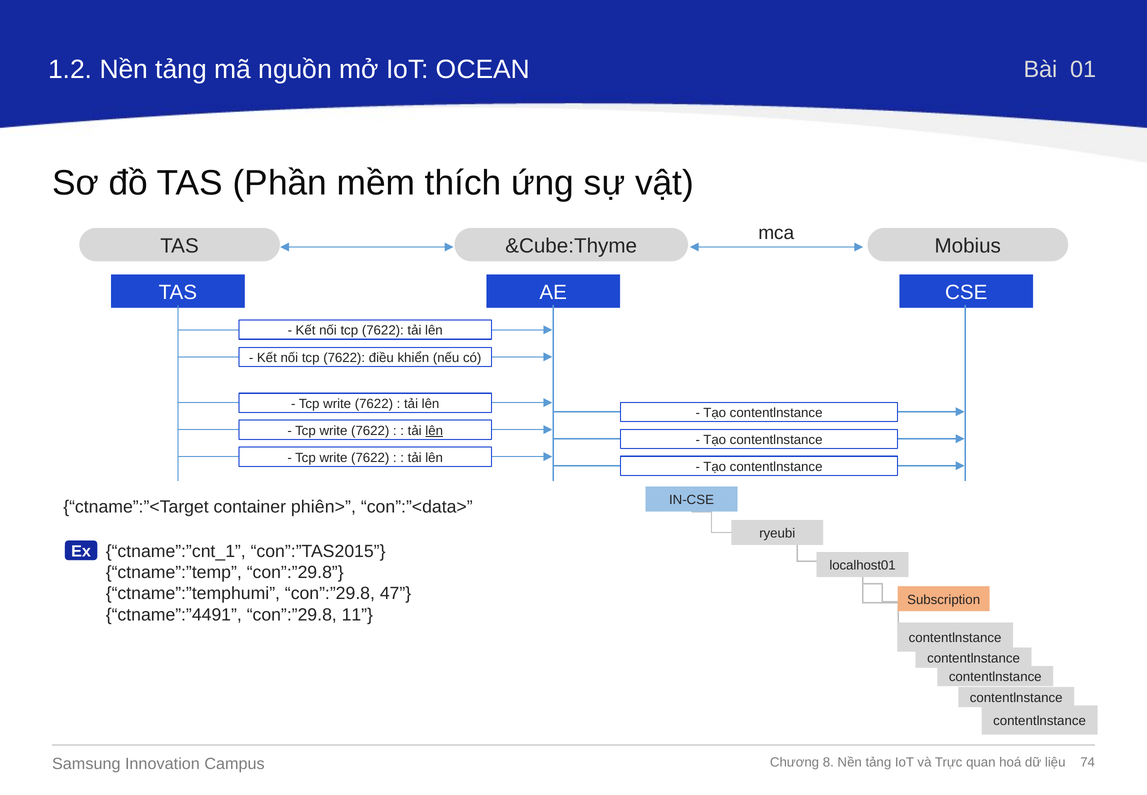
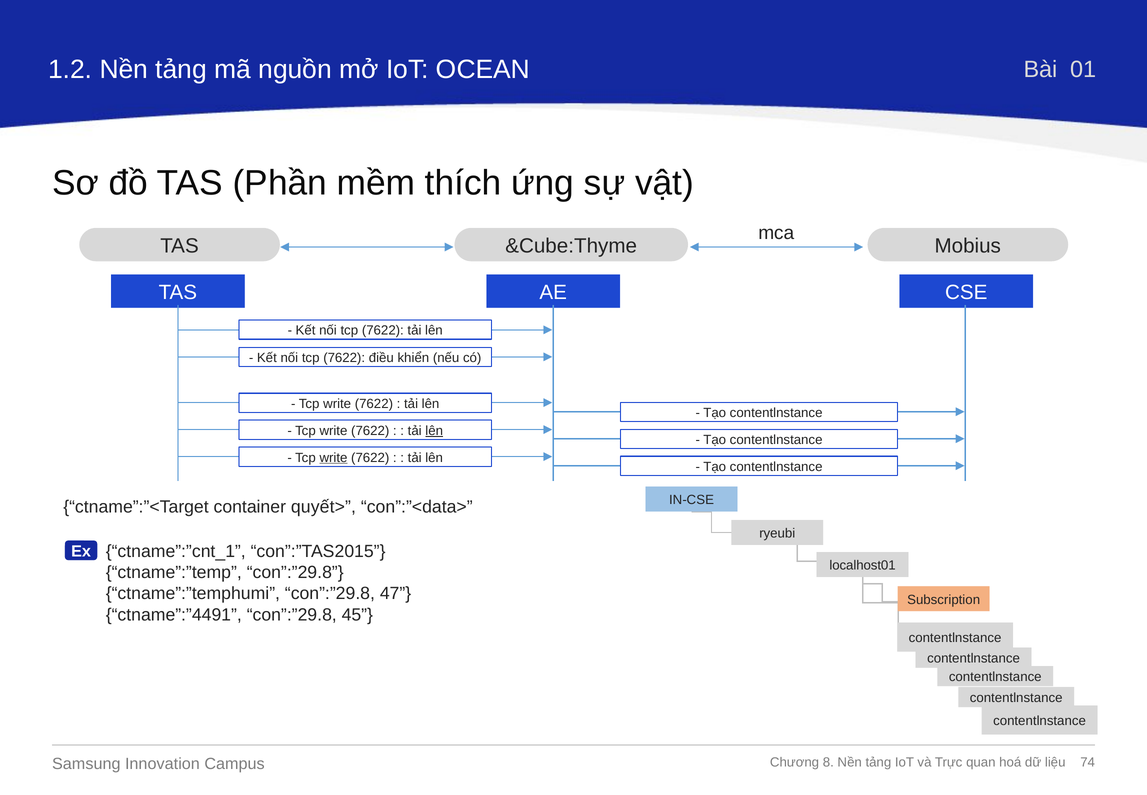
write at (333, 457) underline: none -> present
phiên>: phiên> -> quyết>
11: 11 -> 45
